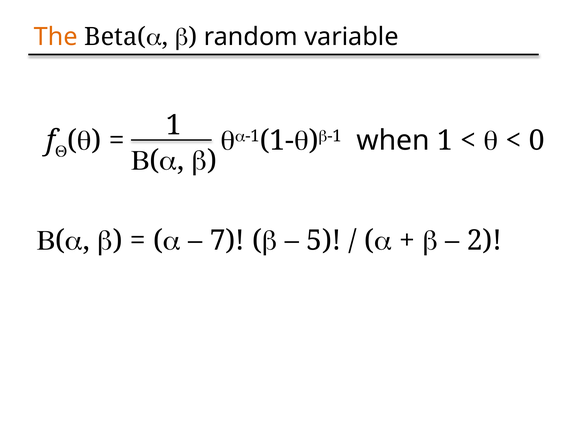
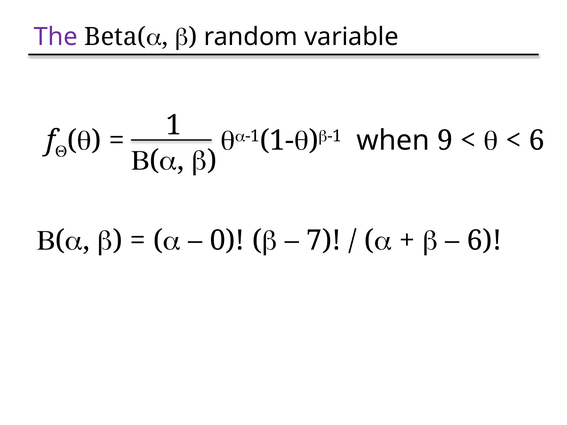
The colour: orange -> purple
when 1: 1 -> 9
0 at (537, 141): 0 -> 6
7: 7 -> 0
5: 5 -> 7
2 at (484, 240): 2 -> 6
